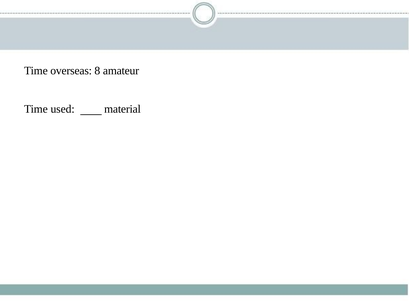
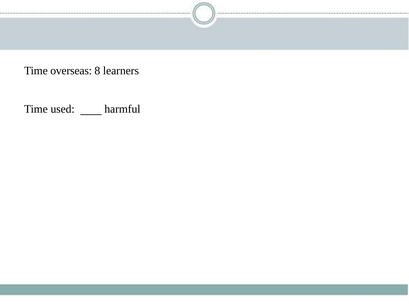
amateur: amateur -> learners
material: material -> harmful
